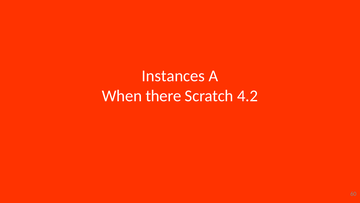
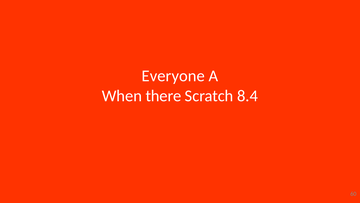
Instances: Instances -> Everyone
4.2: 4.2 -> 8.4
